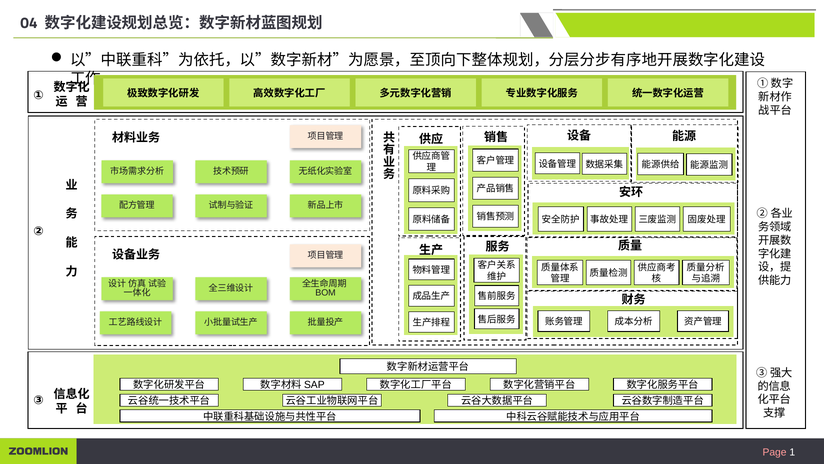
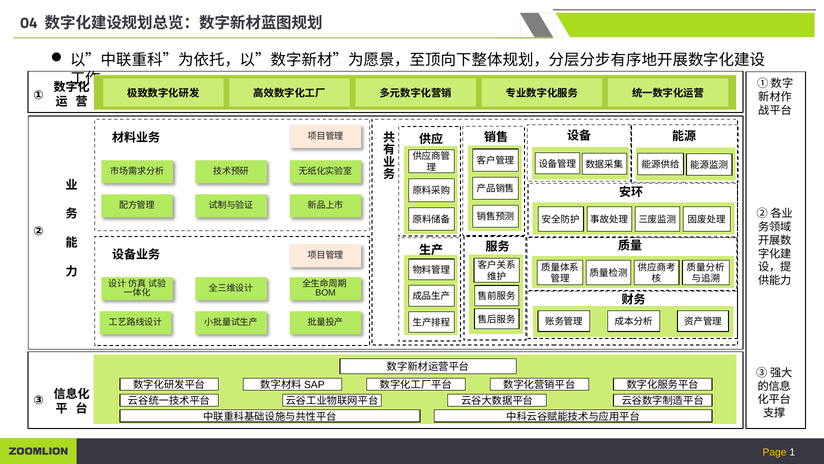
Page colour: pink -> yellow
